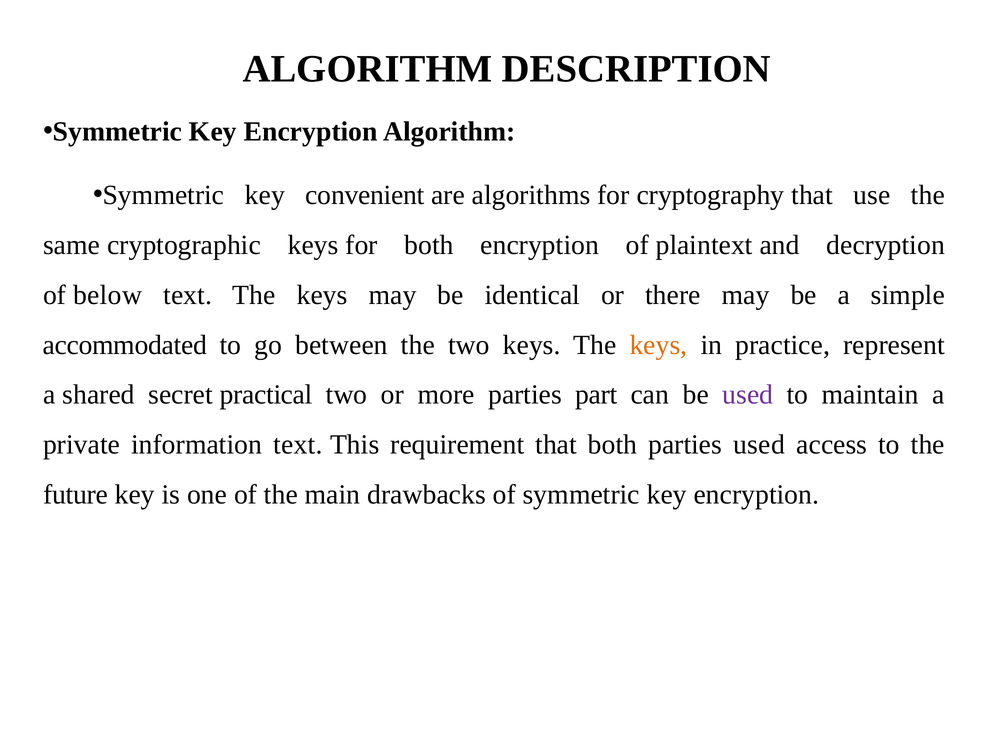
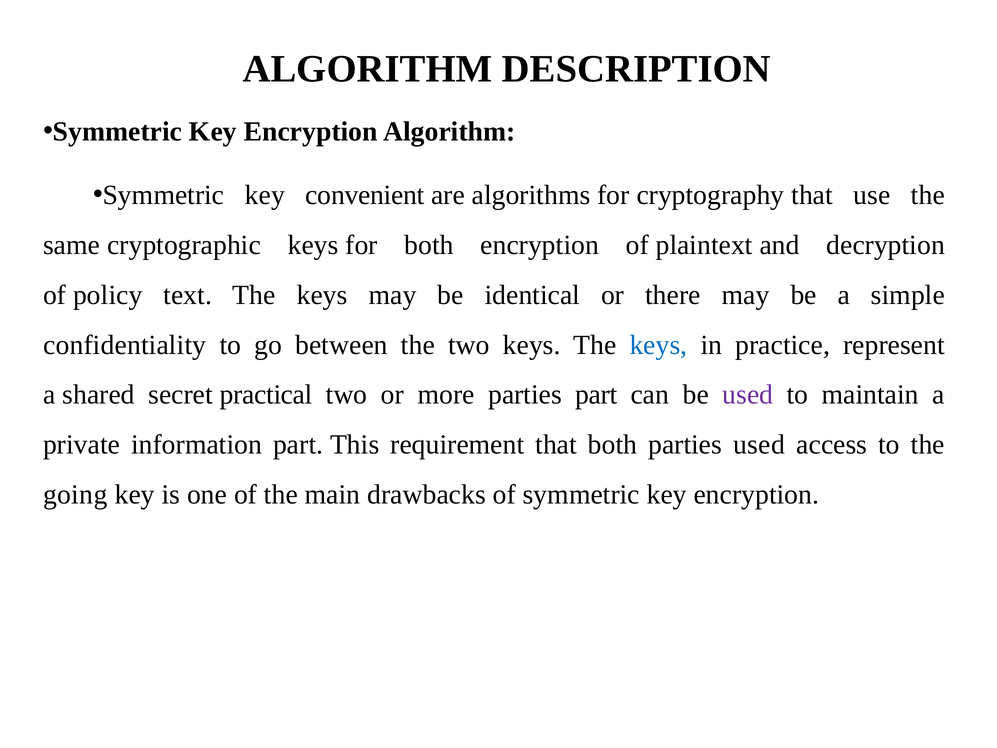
below: below -> policy
accommodated: accommodated -> confidentiality
keys at (658, 345) colour: orange -> blue
information text: text -> part
future: future -> going
